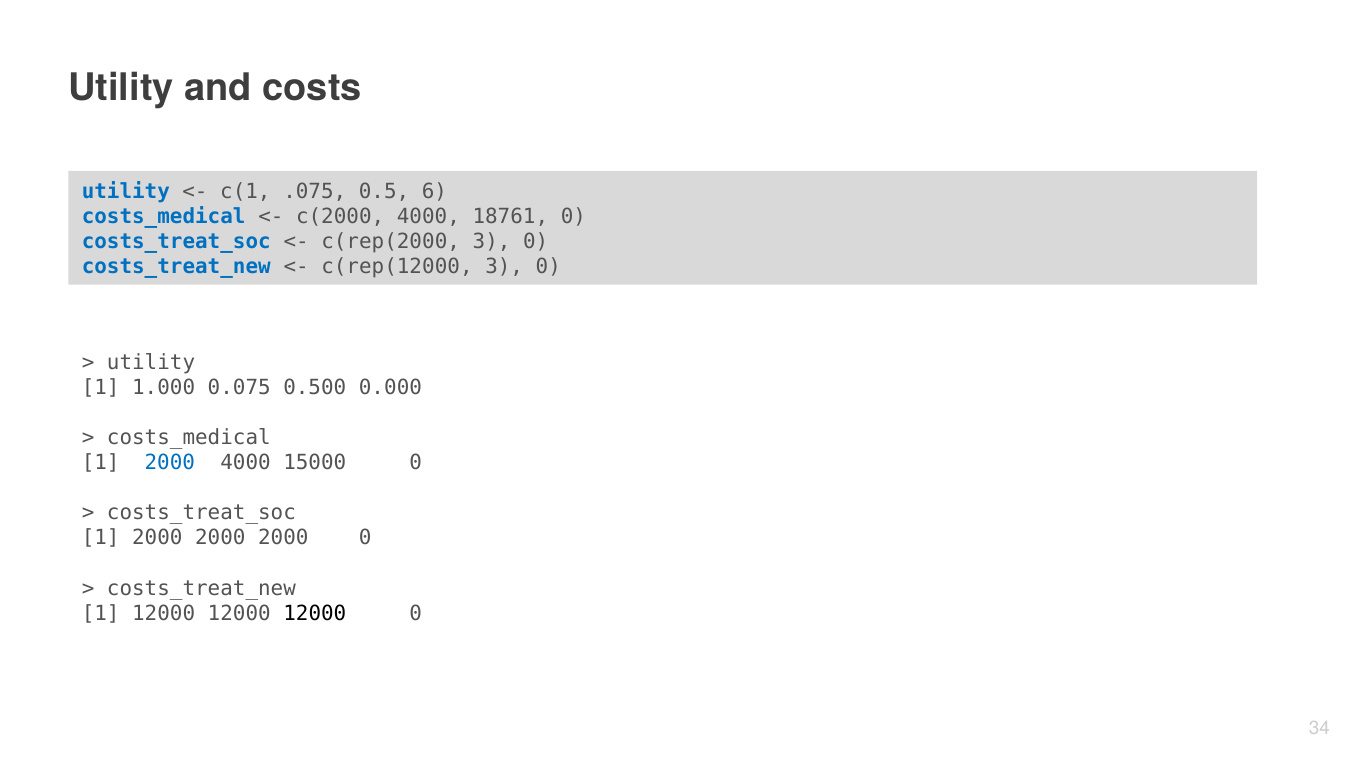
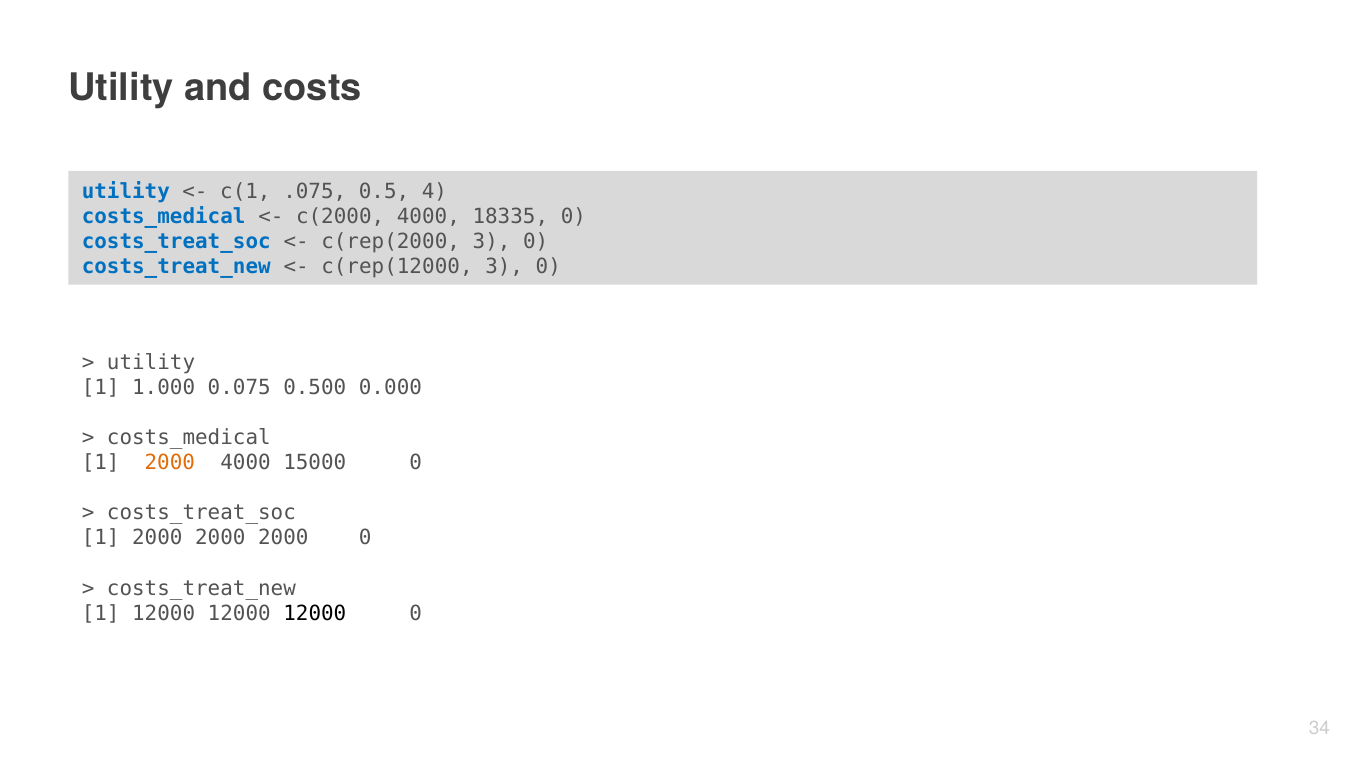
6: 6 -> 4
18761: 18761 -> 18335
2000 at (170, 463) colour: blue -> orange
